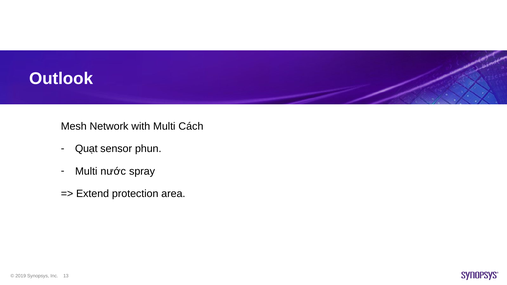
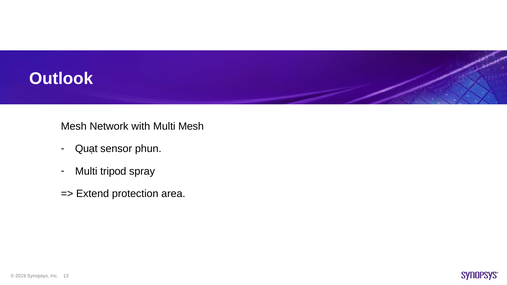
Multi Cách: Cách -> Mesh
nước: nước -> tripod
